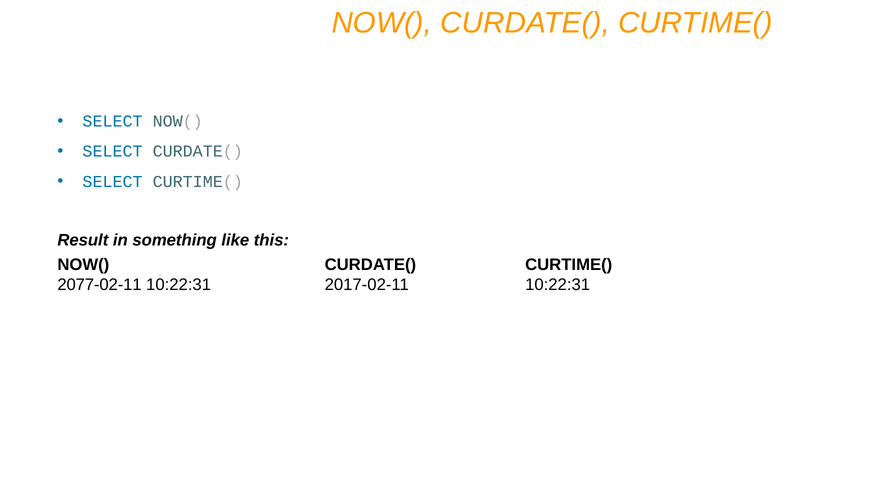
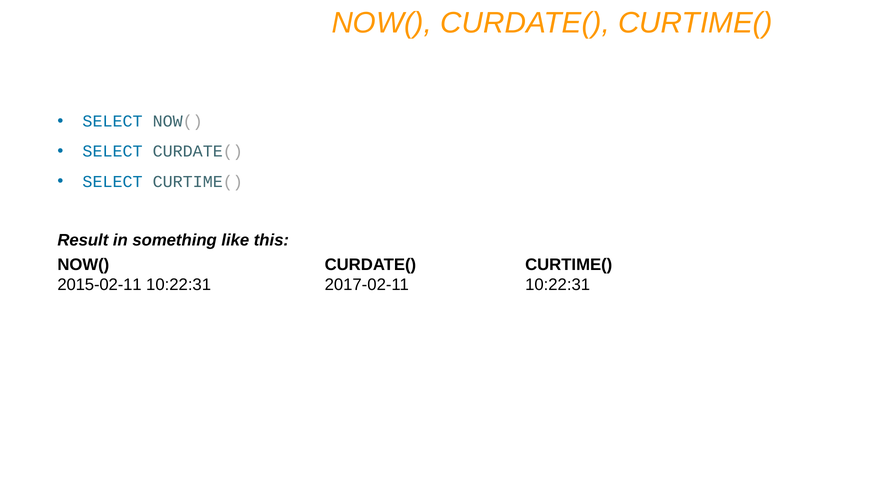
2077-02-11: 2077-02-11 -> 2015-02-11
